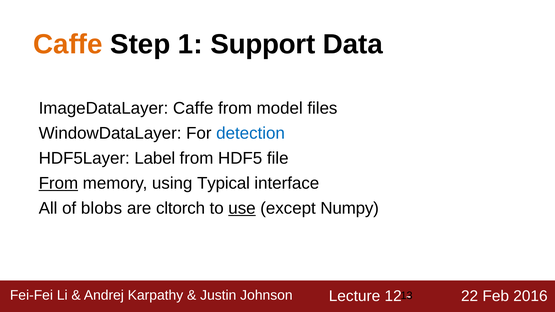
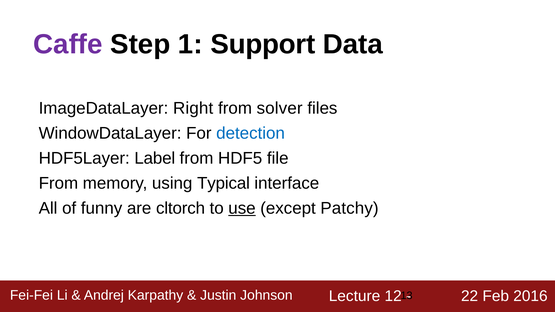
Caffe at (68, 44) colour: orange -> purple
ImageDataLayer Caffe: Caffe -> Right
model: model -> solver
From at (58, 183) underline: present -> none
blobs: blobs -> funny
Numpy: Numpy -> Patchy
